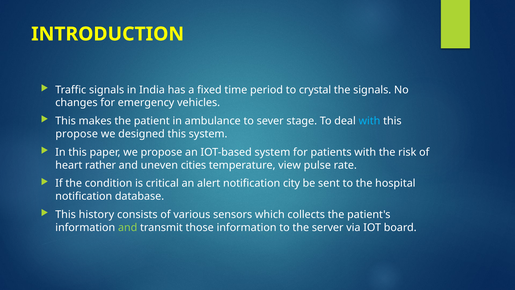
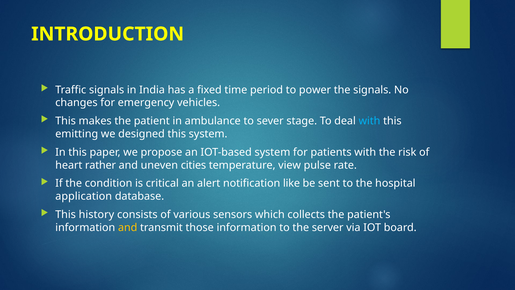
crystal: crystal -> power
propose at (77, 134): propose -> emitting
city: city -> like
notification at (84, 196): notification -> application
and at (128, 227) colour: light green -> yellow
